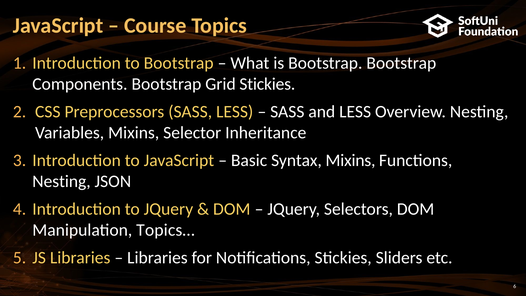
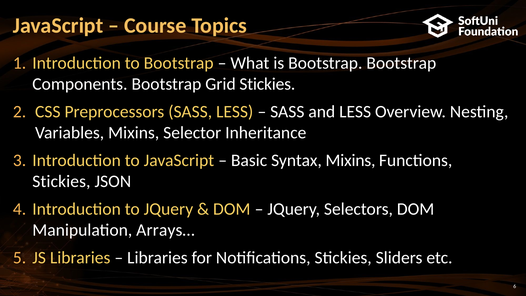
Nesting at (61, 181): Nesting -> Stickies
Topics…: Topics… -> Arrays…
